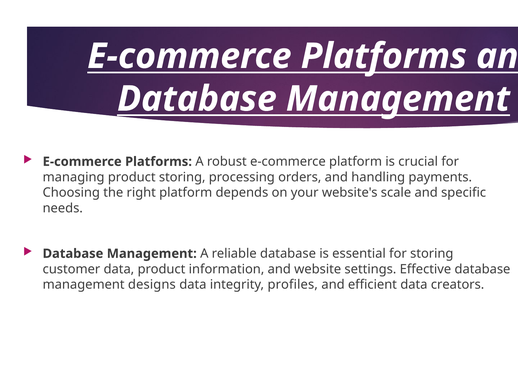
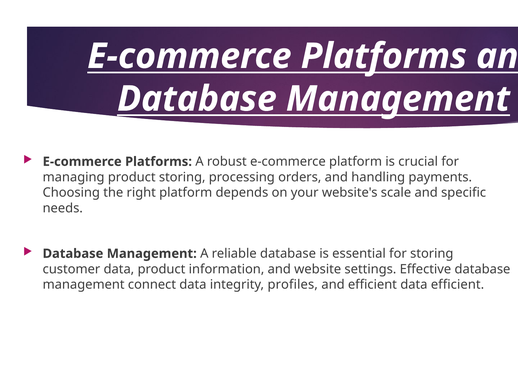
designs: designs -> connect
data creators: creators -> efficient
